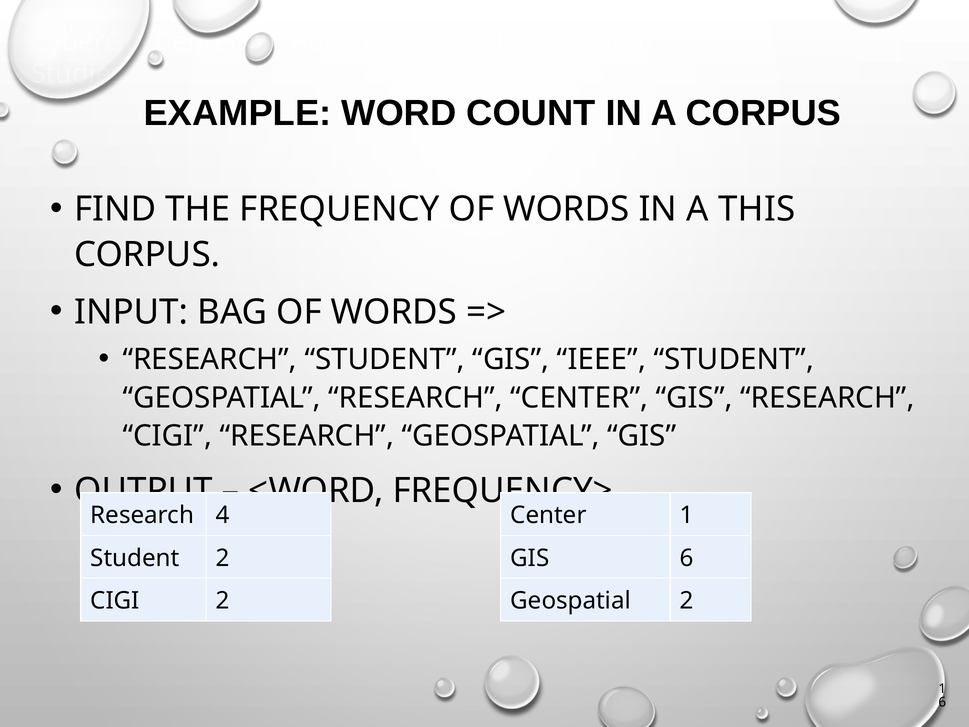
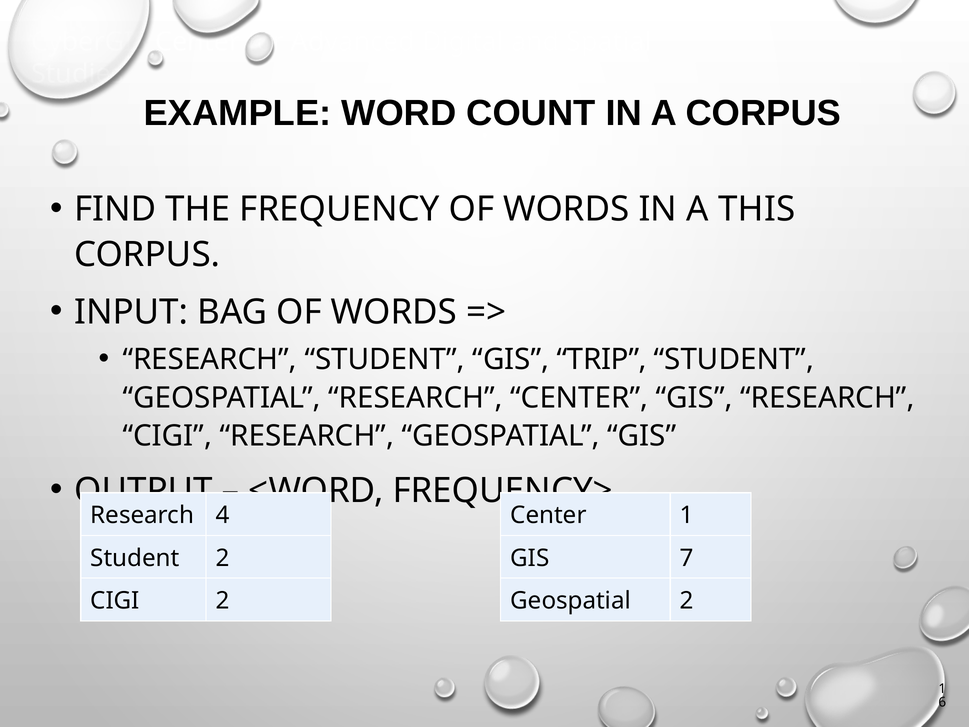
IEEE: IEEE -> TRIP
GIS 6: 6 -> 7
